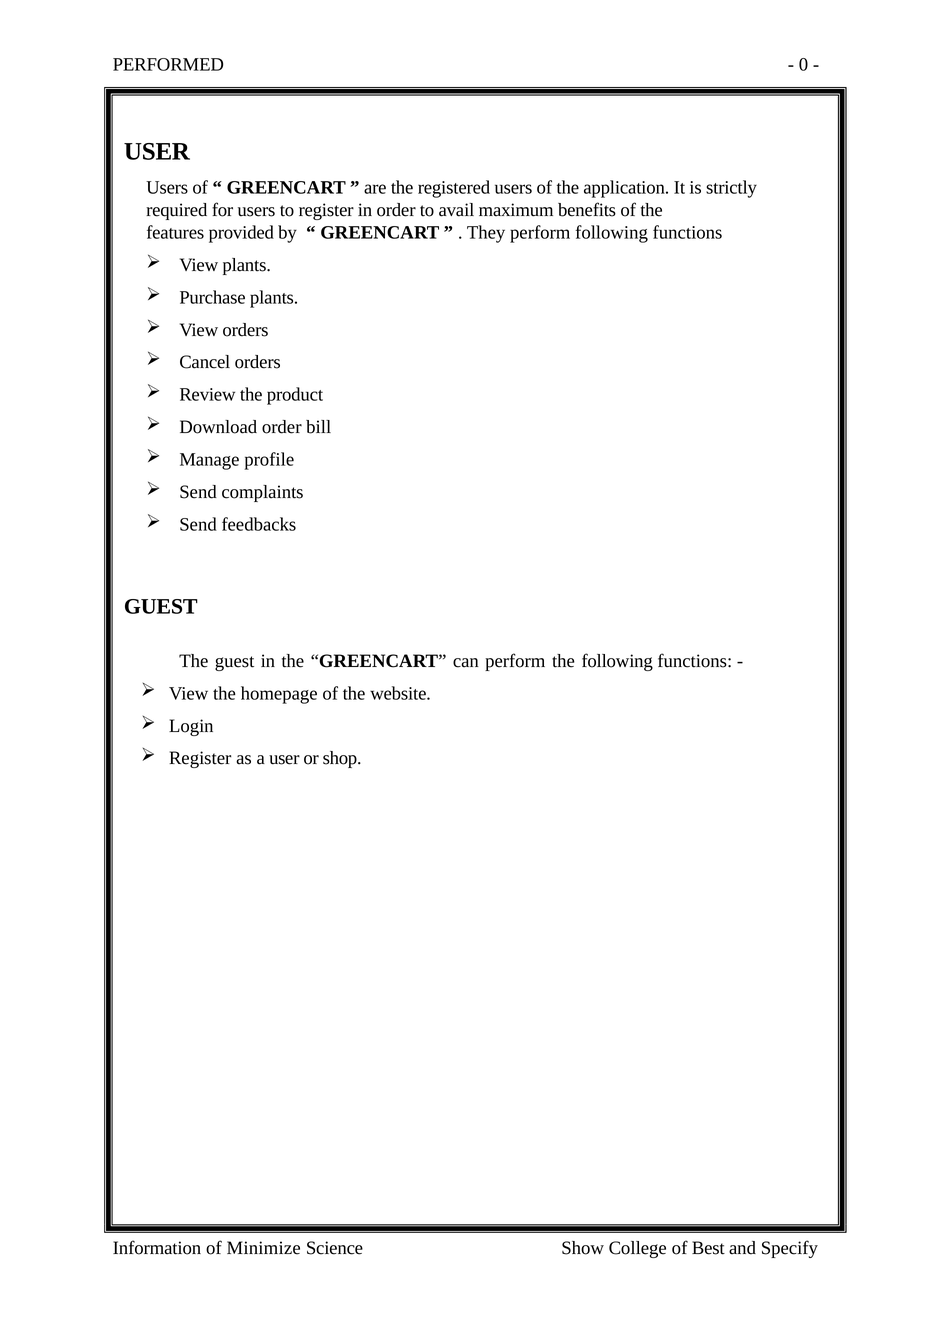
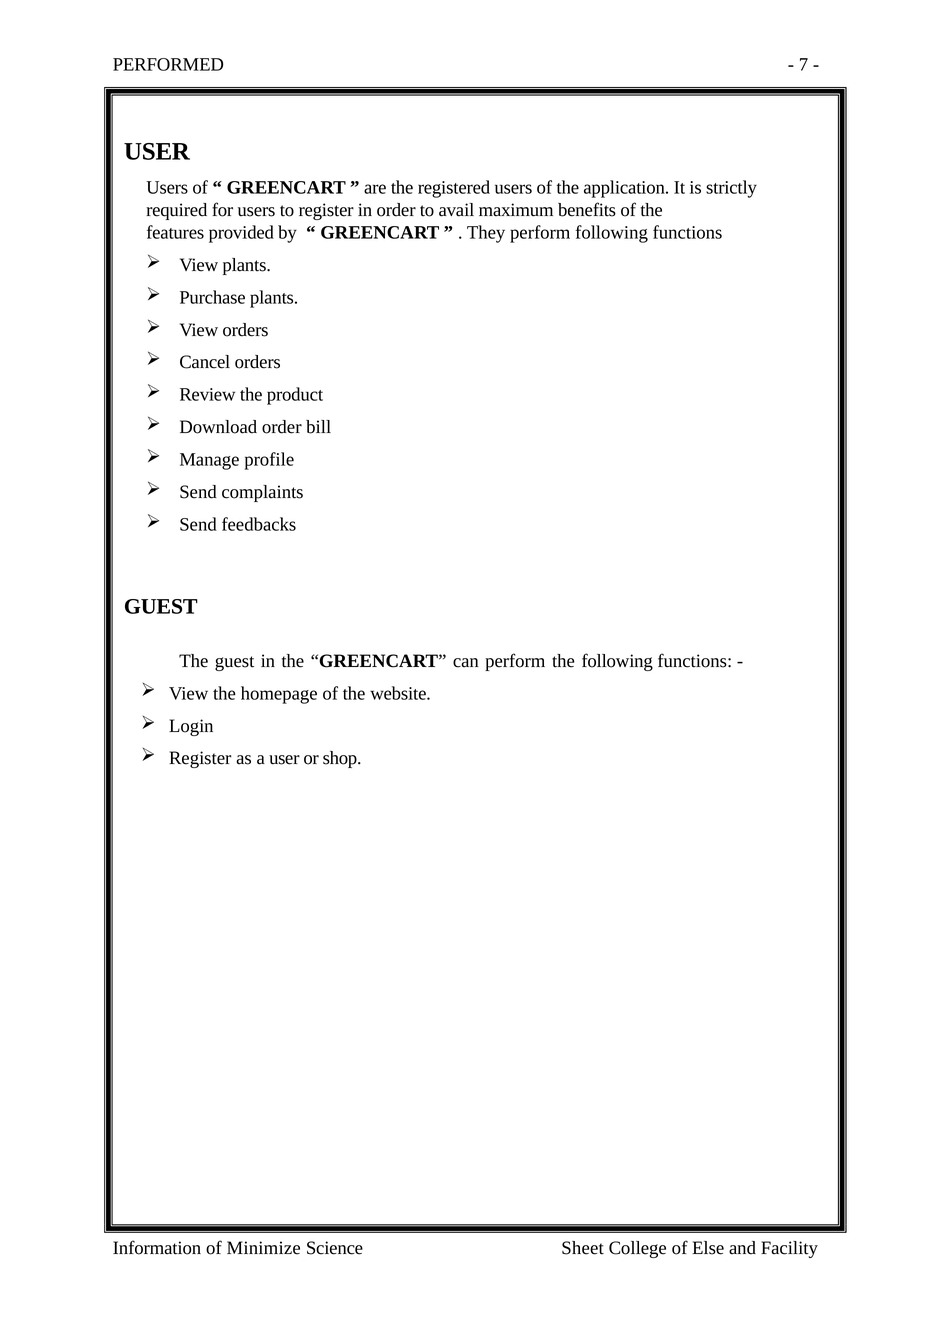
0: 0 -> 7
Show: Show -> Sheet
Best: Best -> Else
Specify: Specify -> Facility
